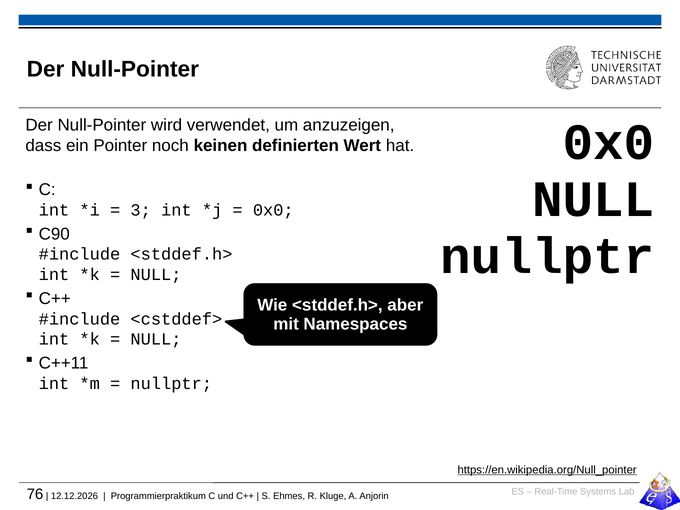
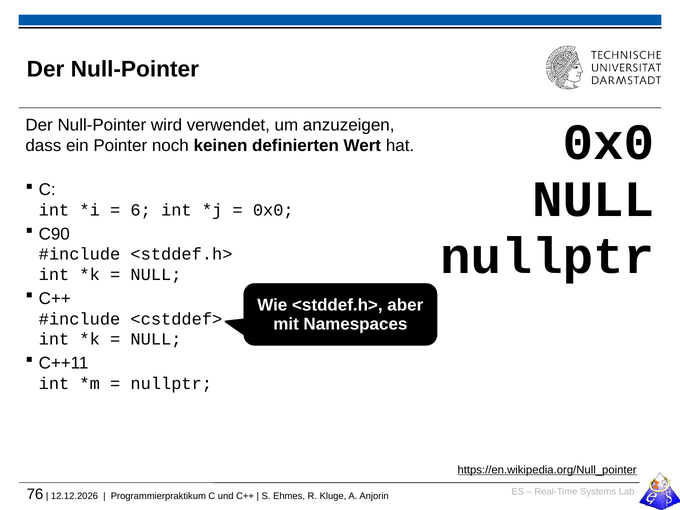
3: 3 -> 6
